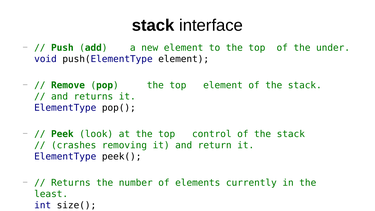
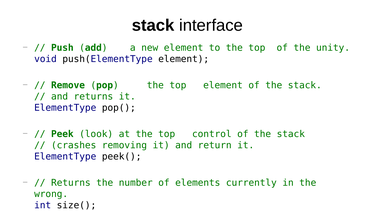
under: under -> unity
least: least -> wrong
